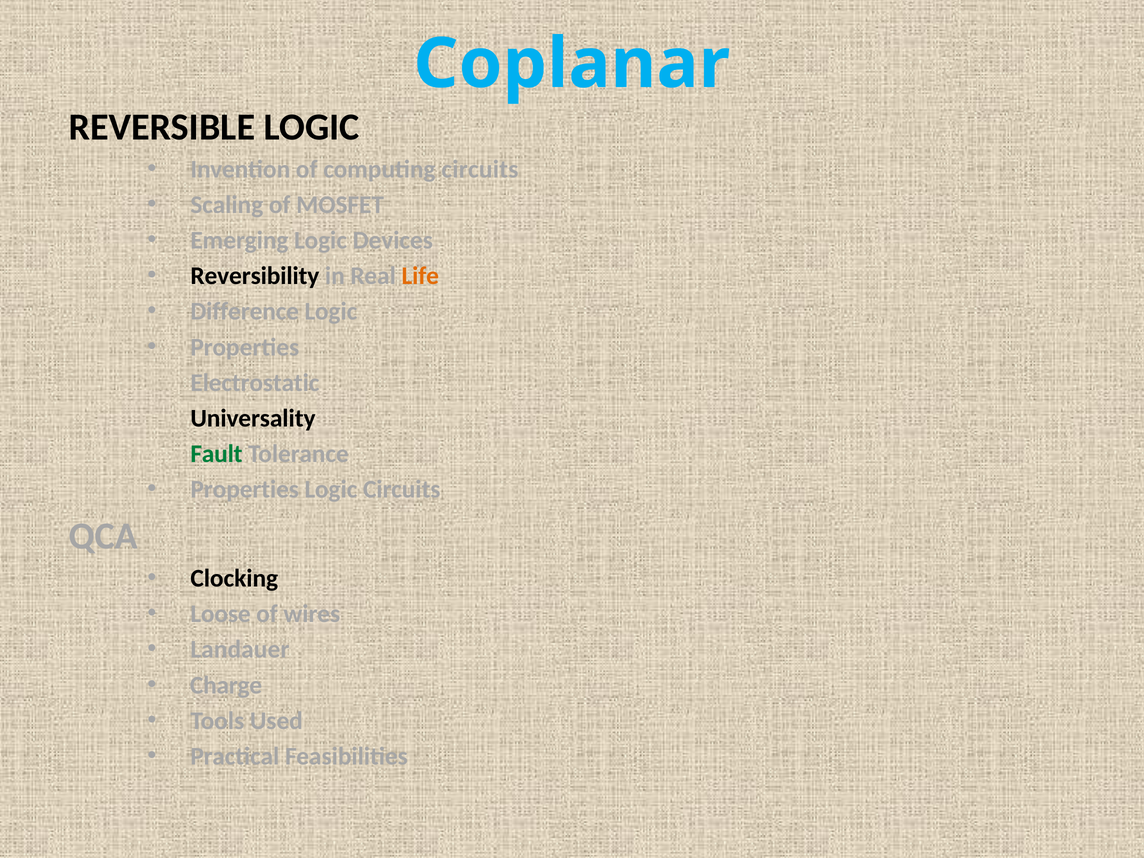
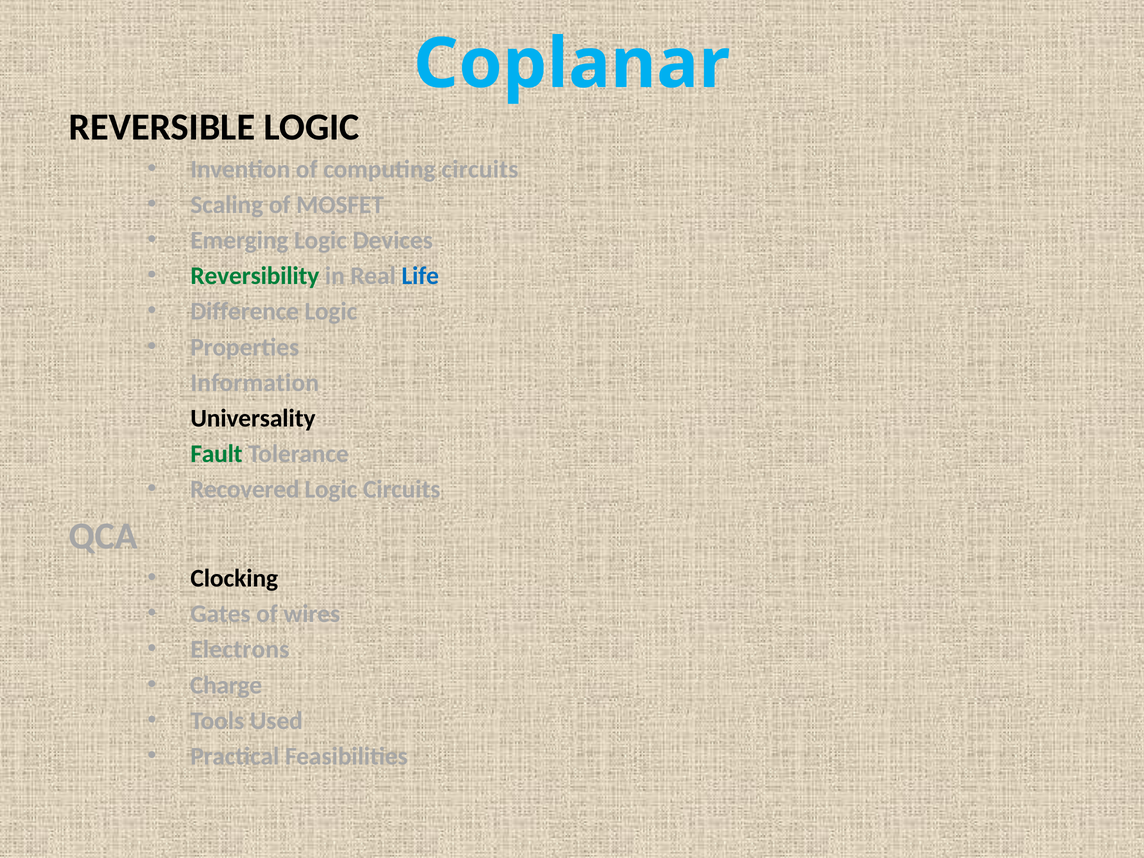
Reversibility colour: black -> green
Life colour: orange -> blue
Electrostatic: Electrostatic -> Information
Properties at (245, 489): Properties -> Recovered
Loose: Loose -> Gates
Landauer: Landauer -> Electrons
